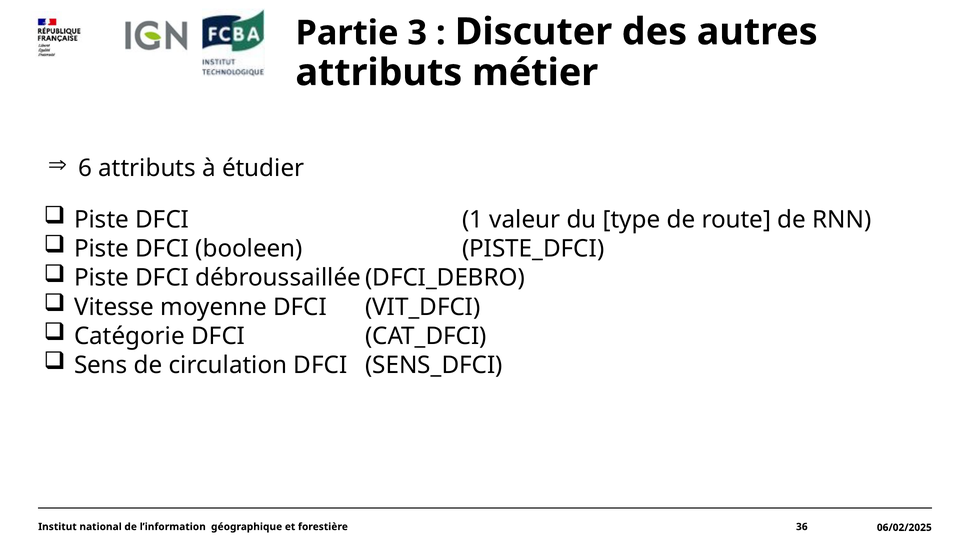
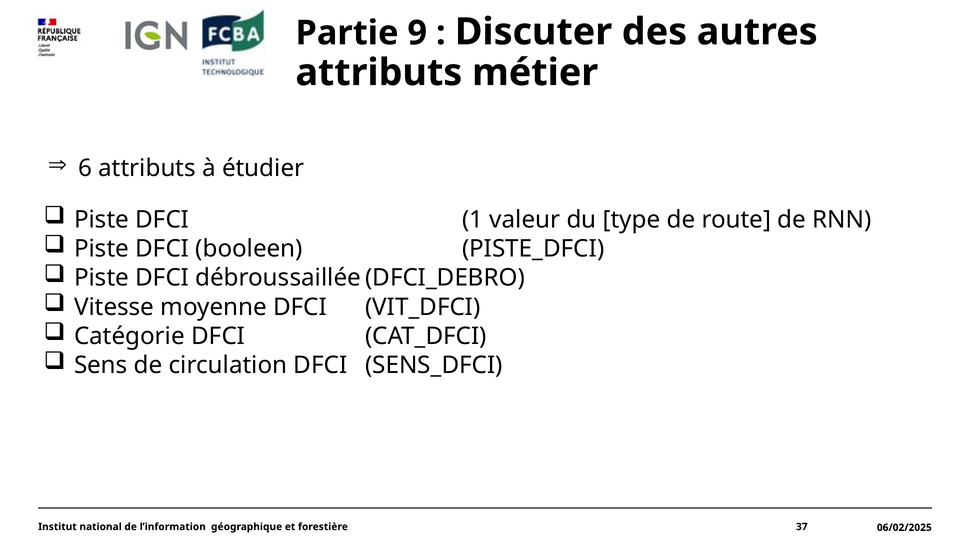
3: 3 -> 9
36: 36 -> 37
